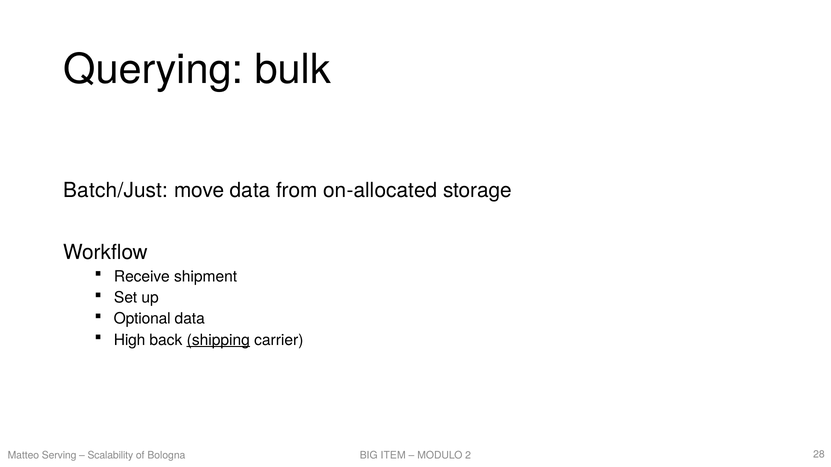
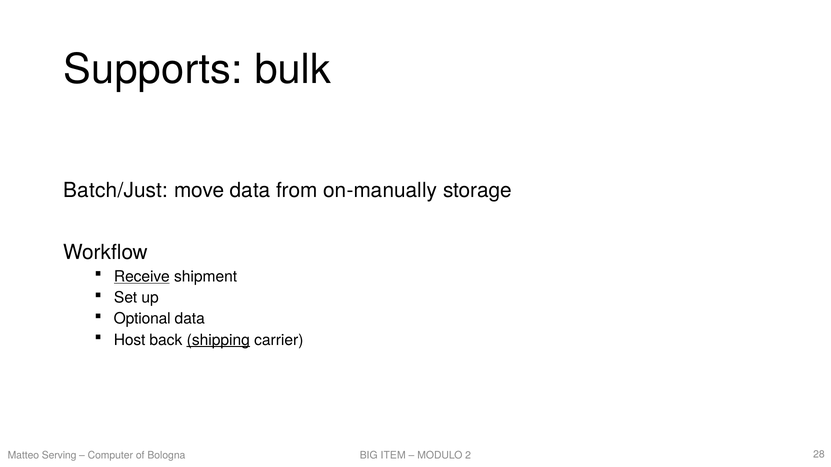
Querying: Querying -> Supports
on-allocated: on-allocated -> on-manually
Receive underline: none -> present
High: High -> Host
Scalability: Scalability -> Computer
